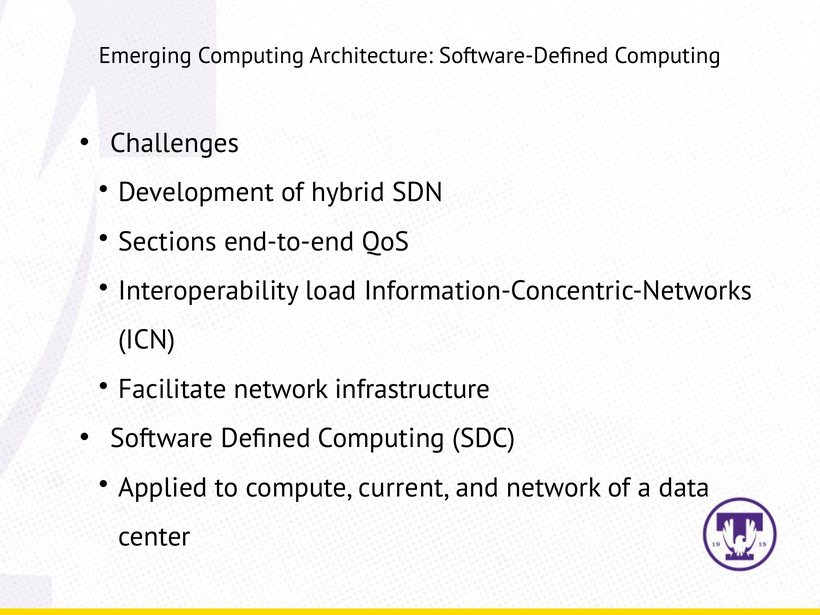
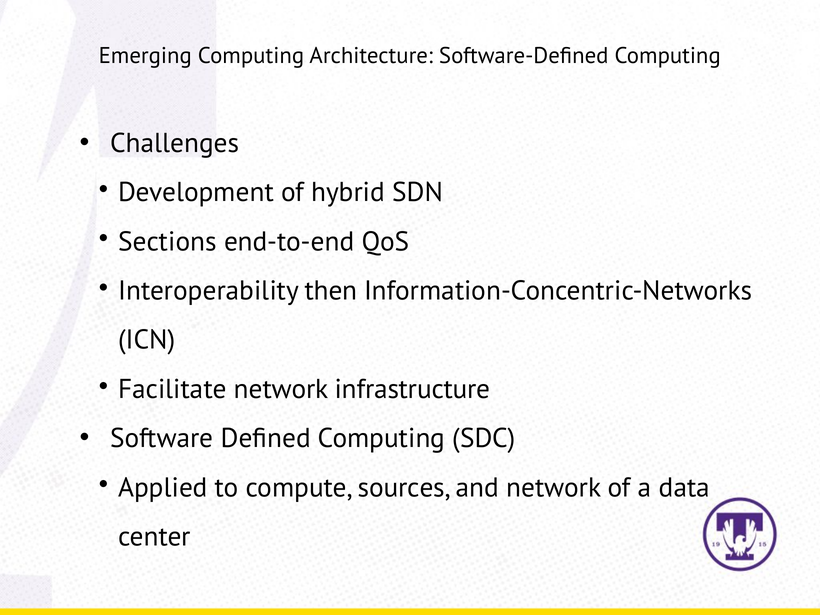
load: load -> then
current: current -> sources
